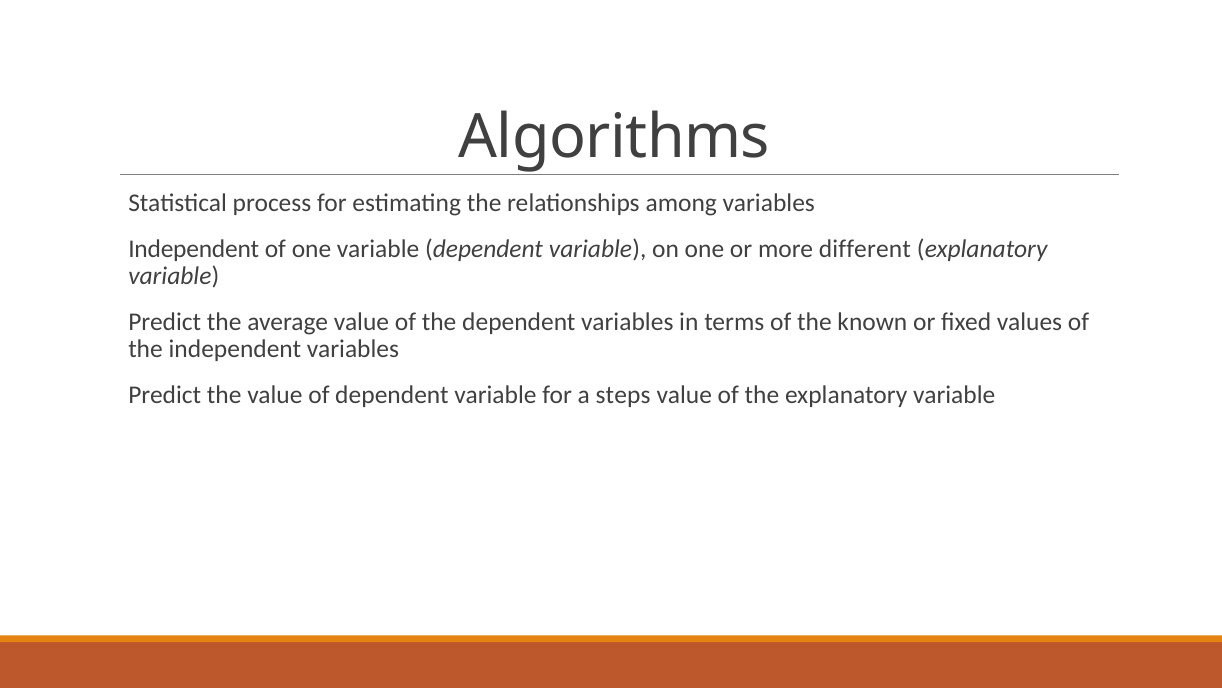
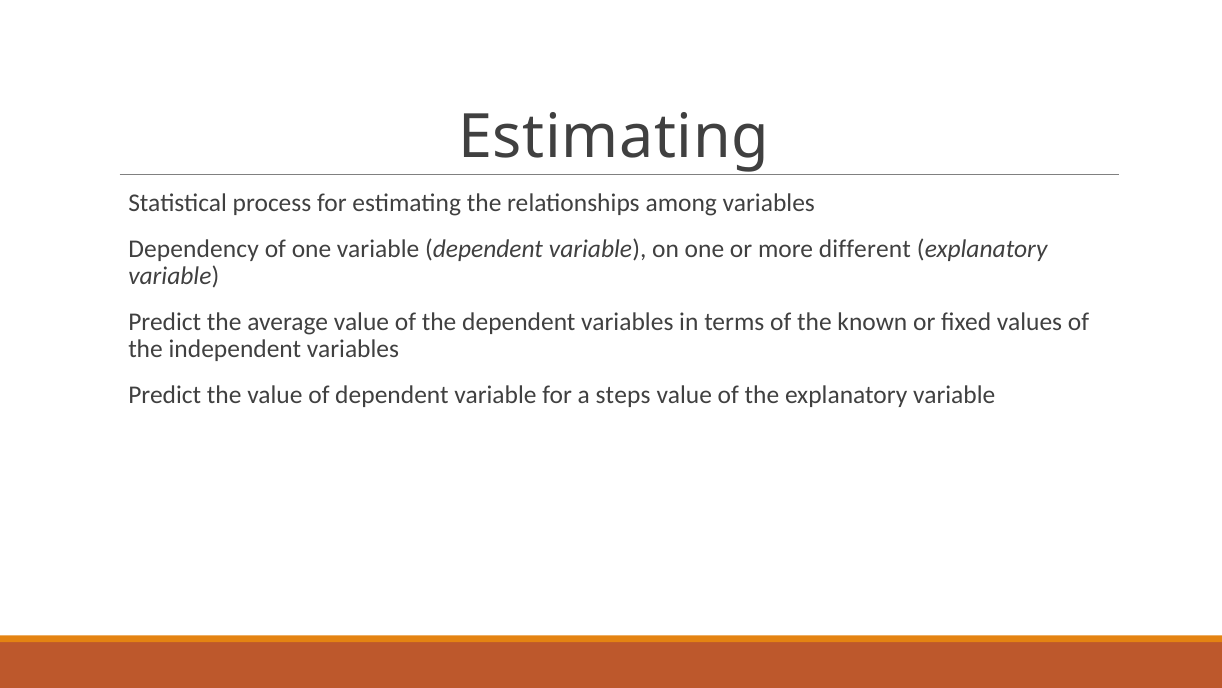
Algorithms at (614, 137): Algorithms -> Estimating
Independent at (194, 249): Independent -> Dependency
